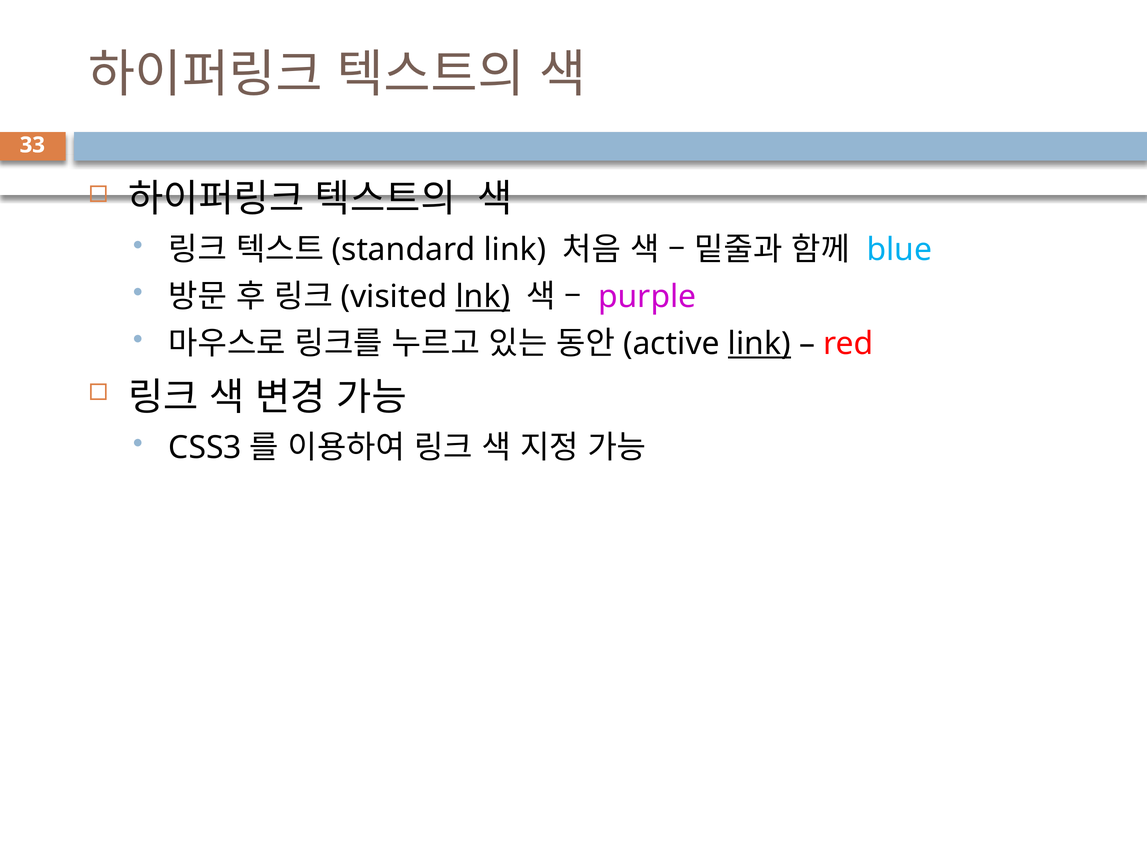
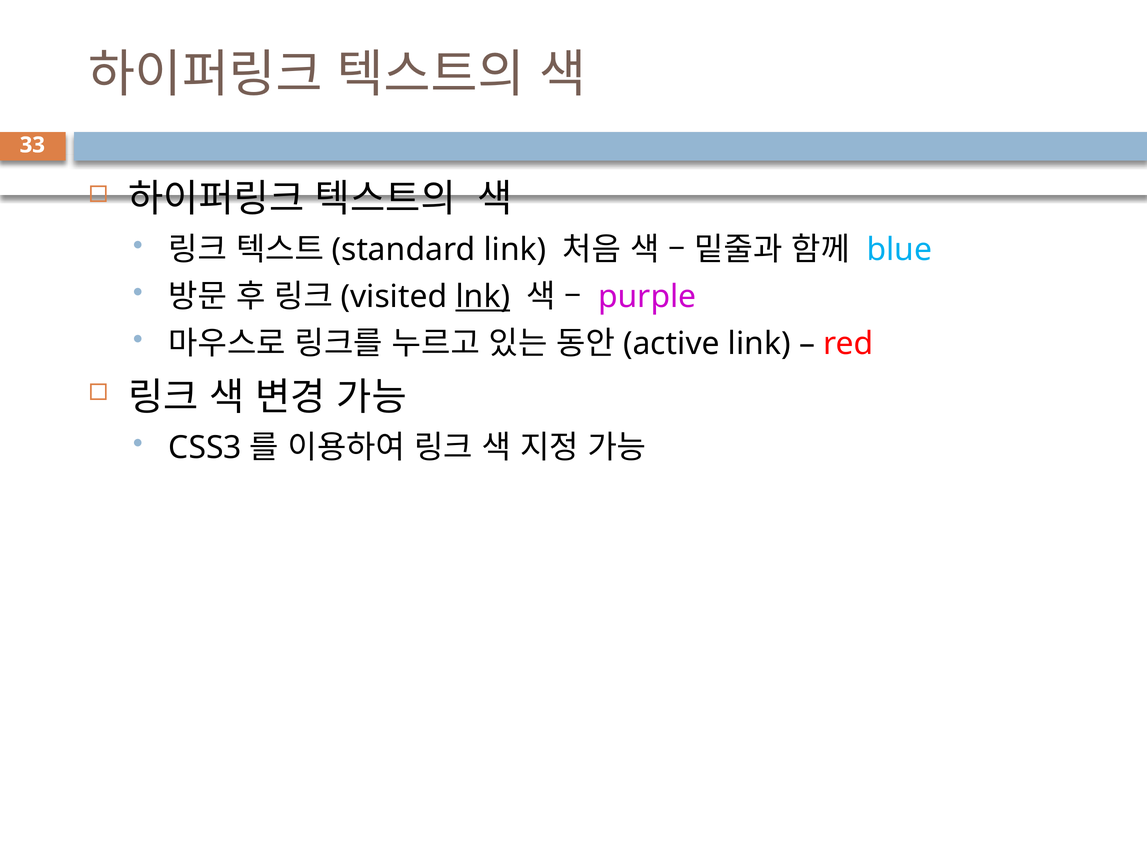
link at (759, 344) underline: present -> none
